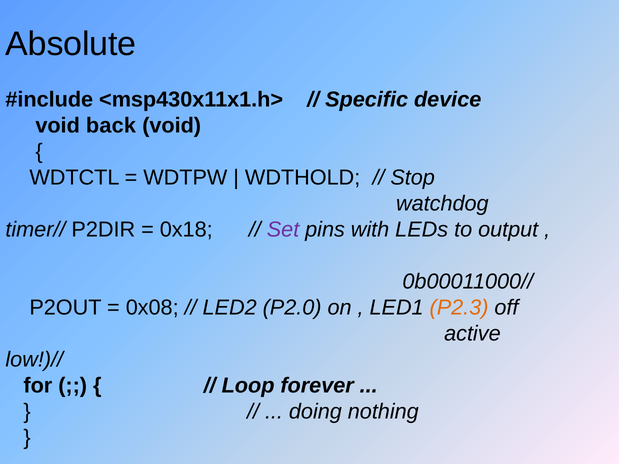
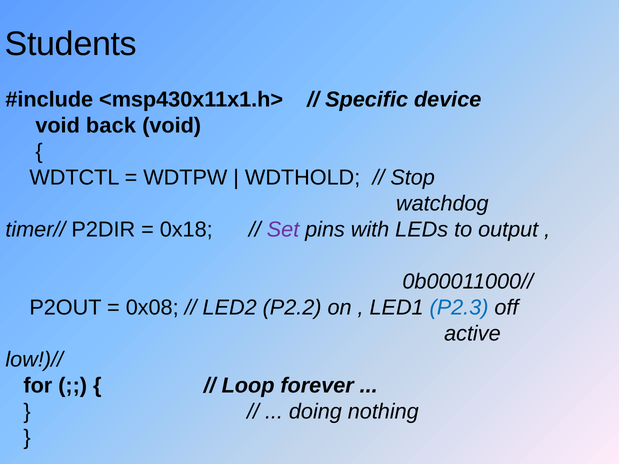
Absolute: Absolute -> Students
P2.0: P2.0 -> P2.2
P2.3 colour: orange -> blue
